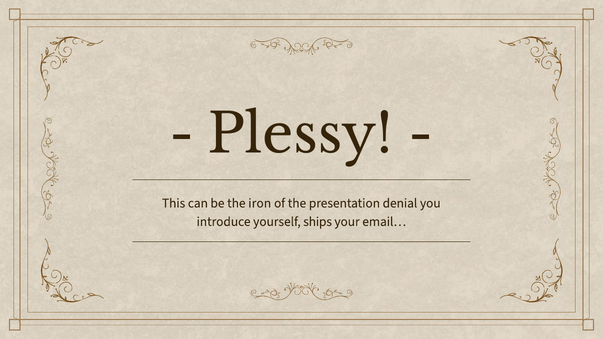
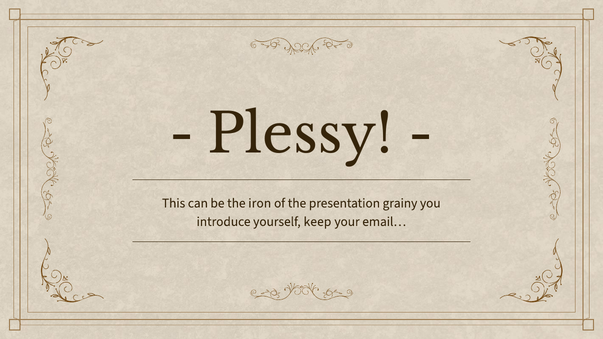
denial: denial -> grainy
ships: ships -> keep
